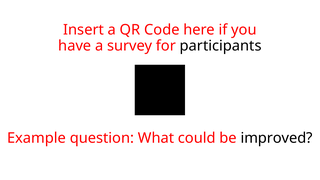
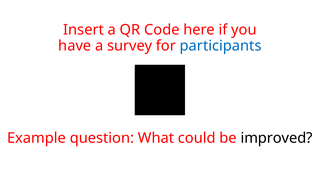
participants colour: black -> blue
